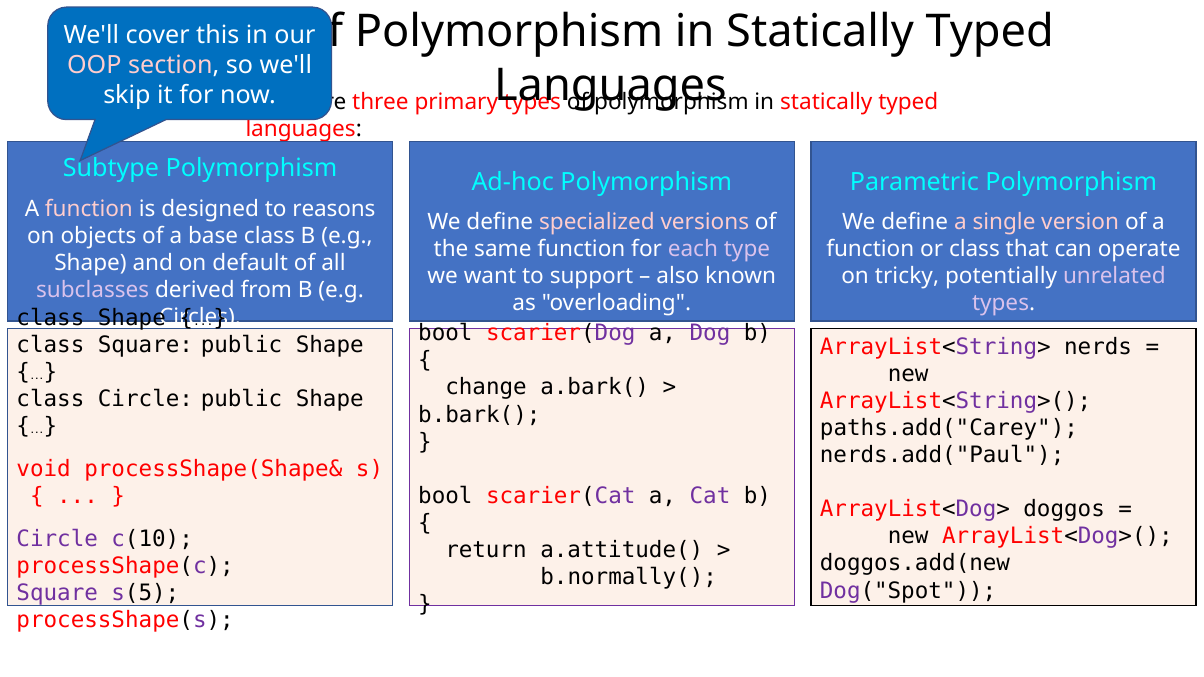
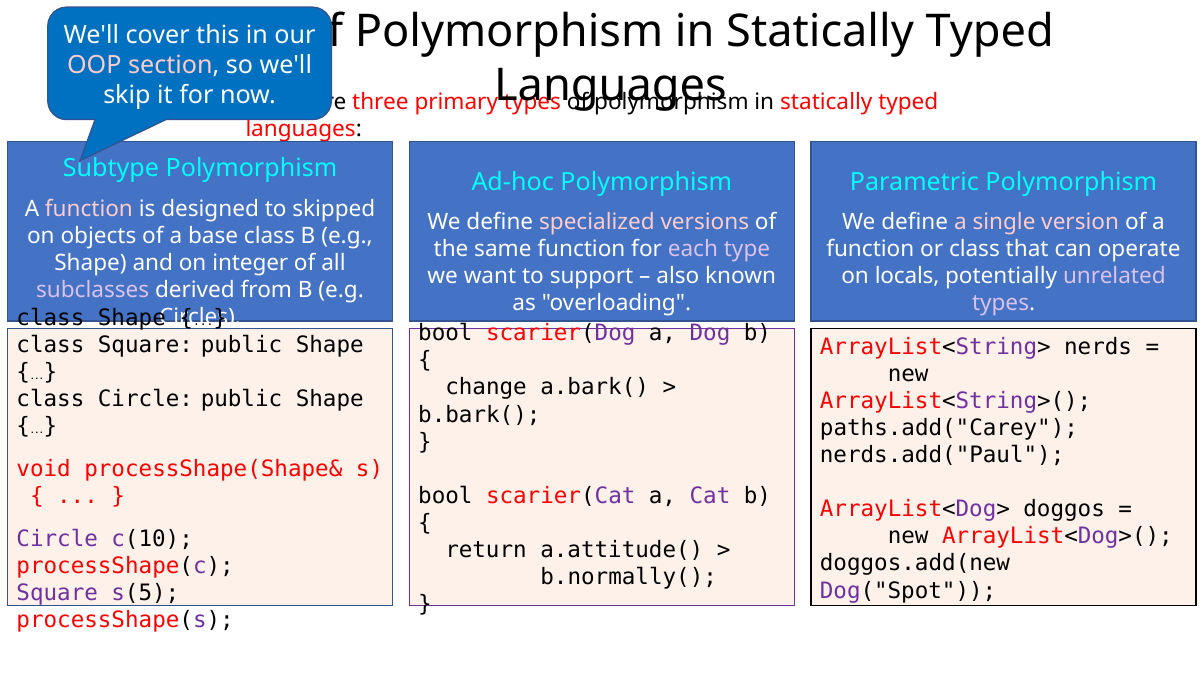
reasons: reasons -> skipped
default: default -> integer
tricky: tricky -> locals
